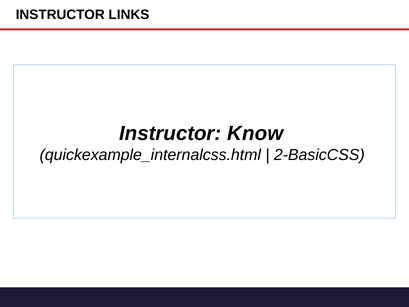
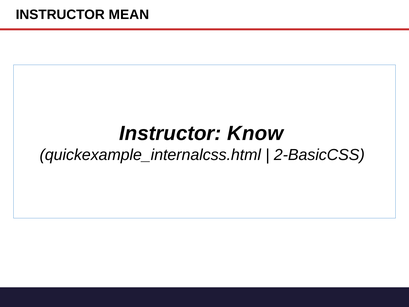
LINKS: LINKS -> MEAN
